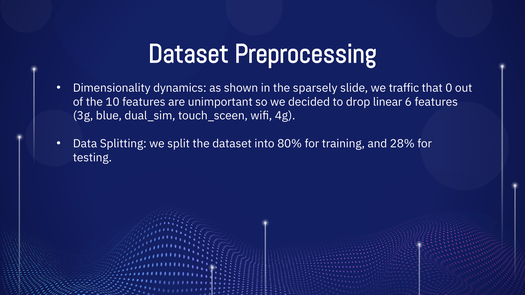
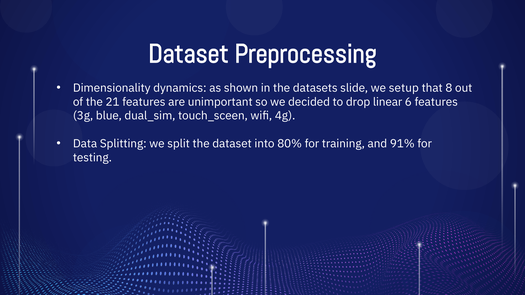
sparsely: sparsely -> datasets
traffic: traffic -> setup
0: 0 -> 8
10: 10 -> 21
28%: 28% -> 91%
